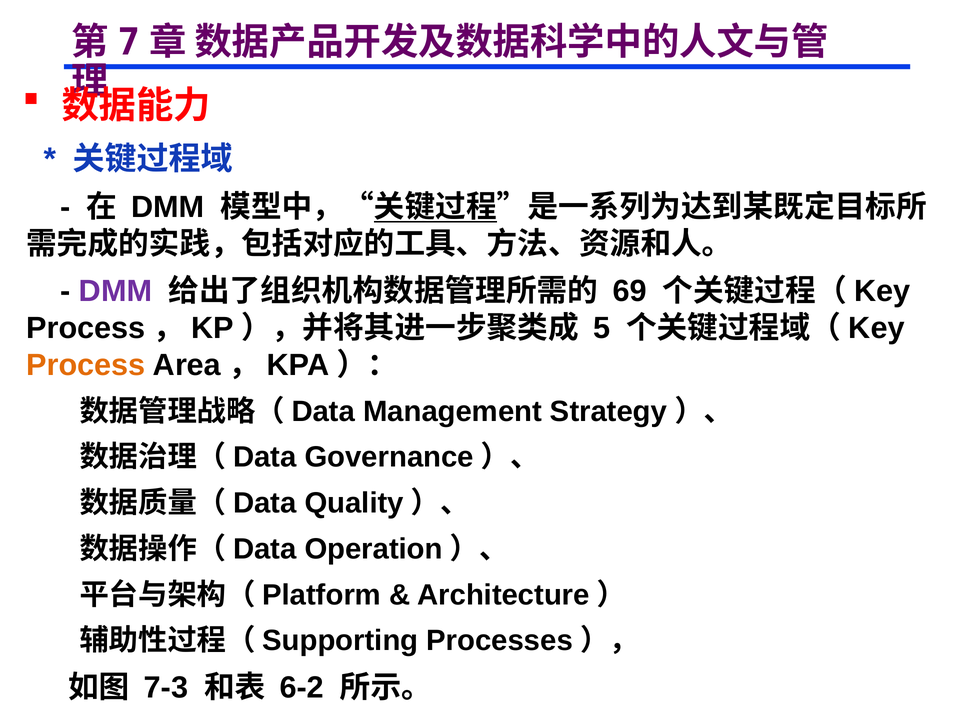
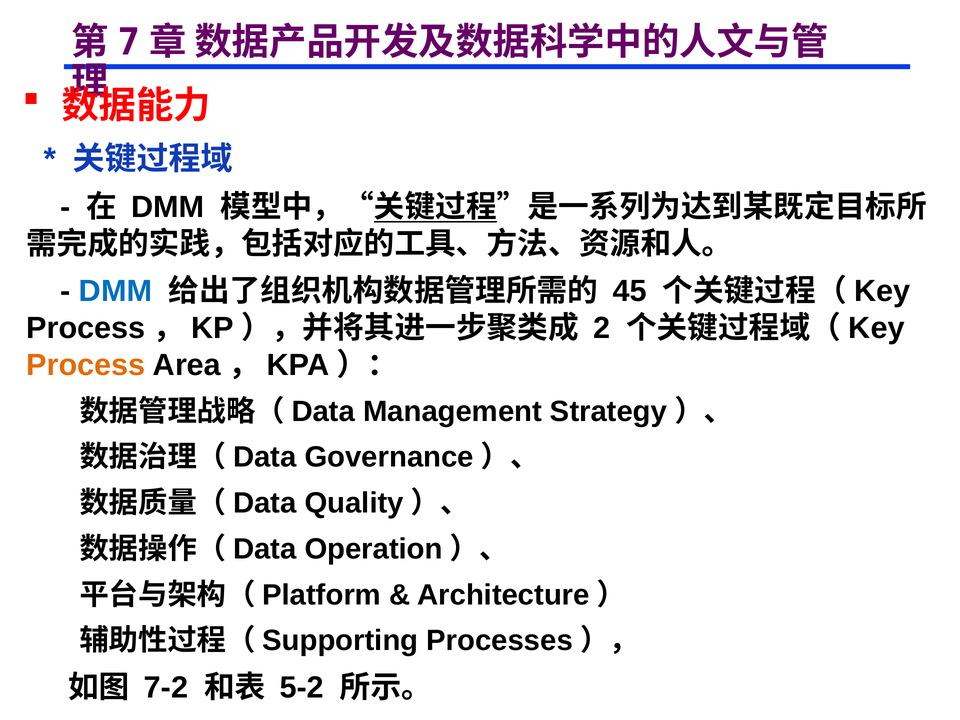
DMM at (116, 291) colour: purple -> blue
69: 69 -> 45
5: 5 -> 2
7-3: 7-3 -> 7-2
6-2: 6-2 -> 5-2
